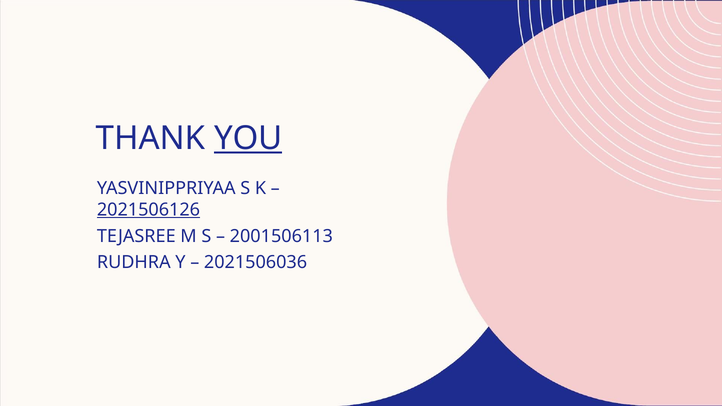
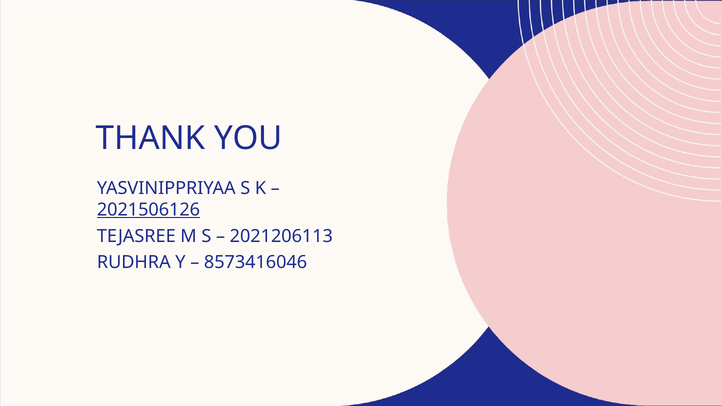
YOU underline: present -> none
2001506113: 2001506113 -> 2021206113
2021506036: 2021506036 -> 8573416046
